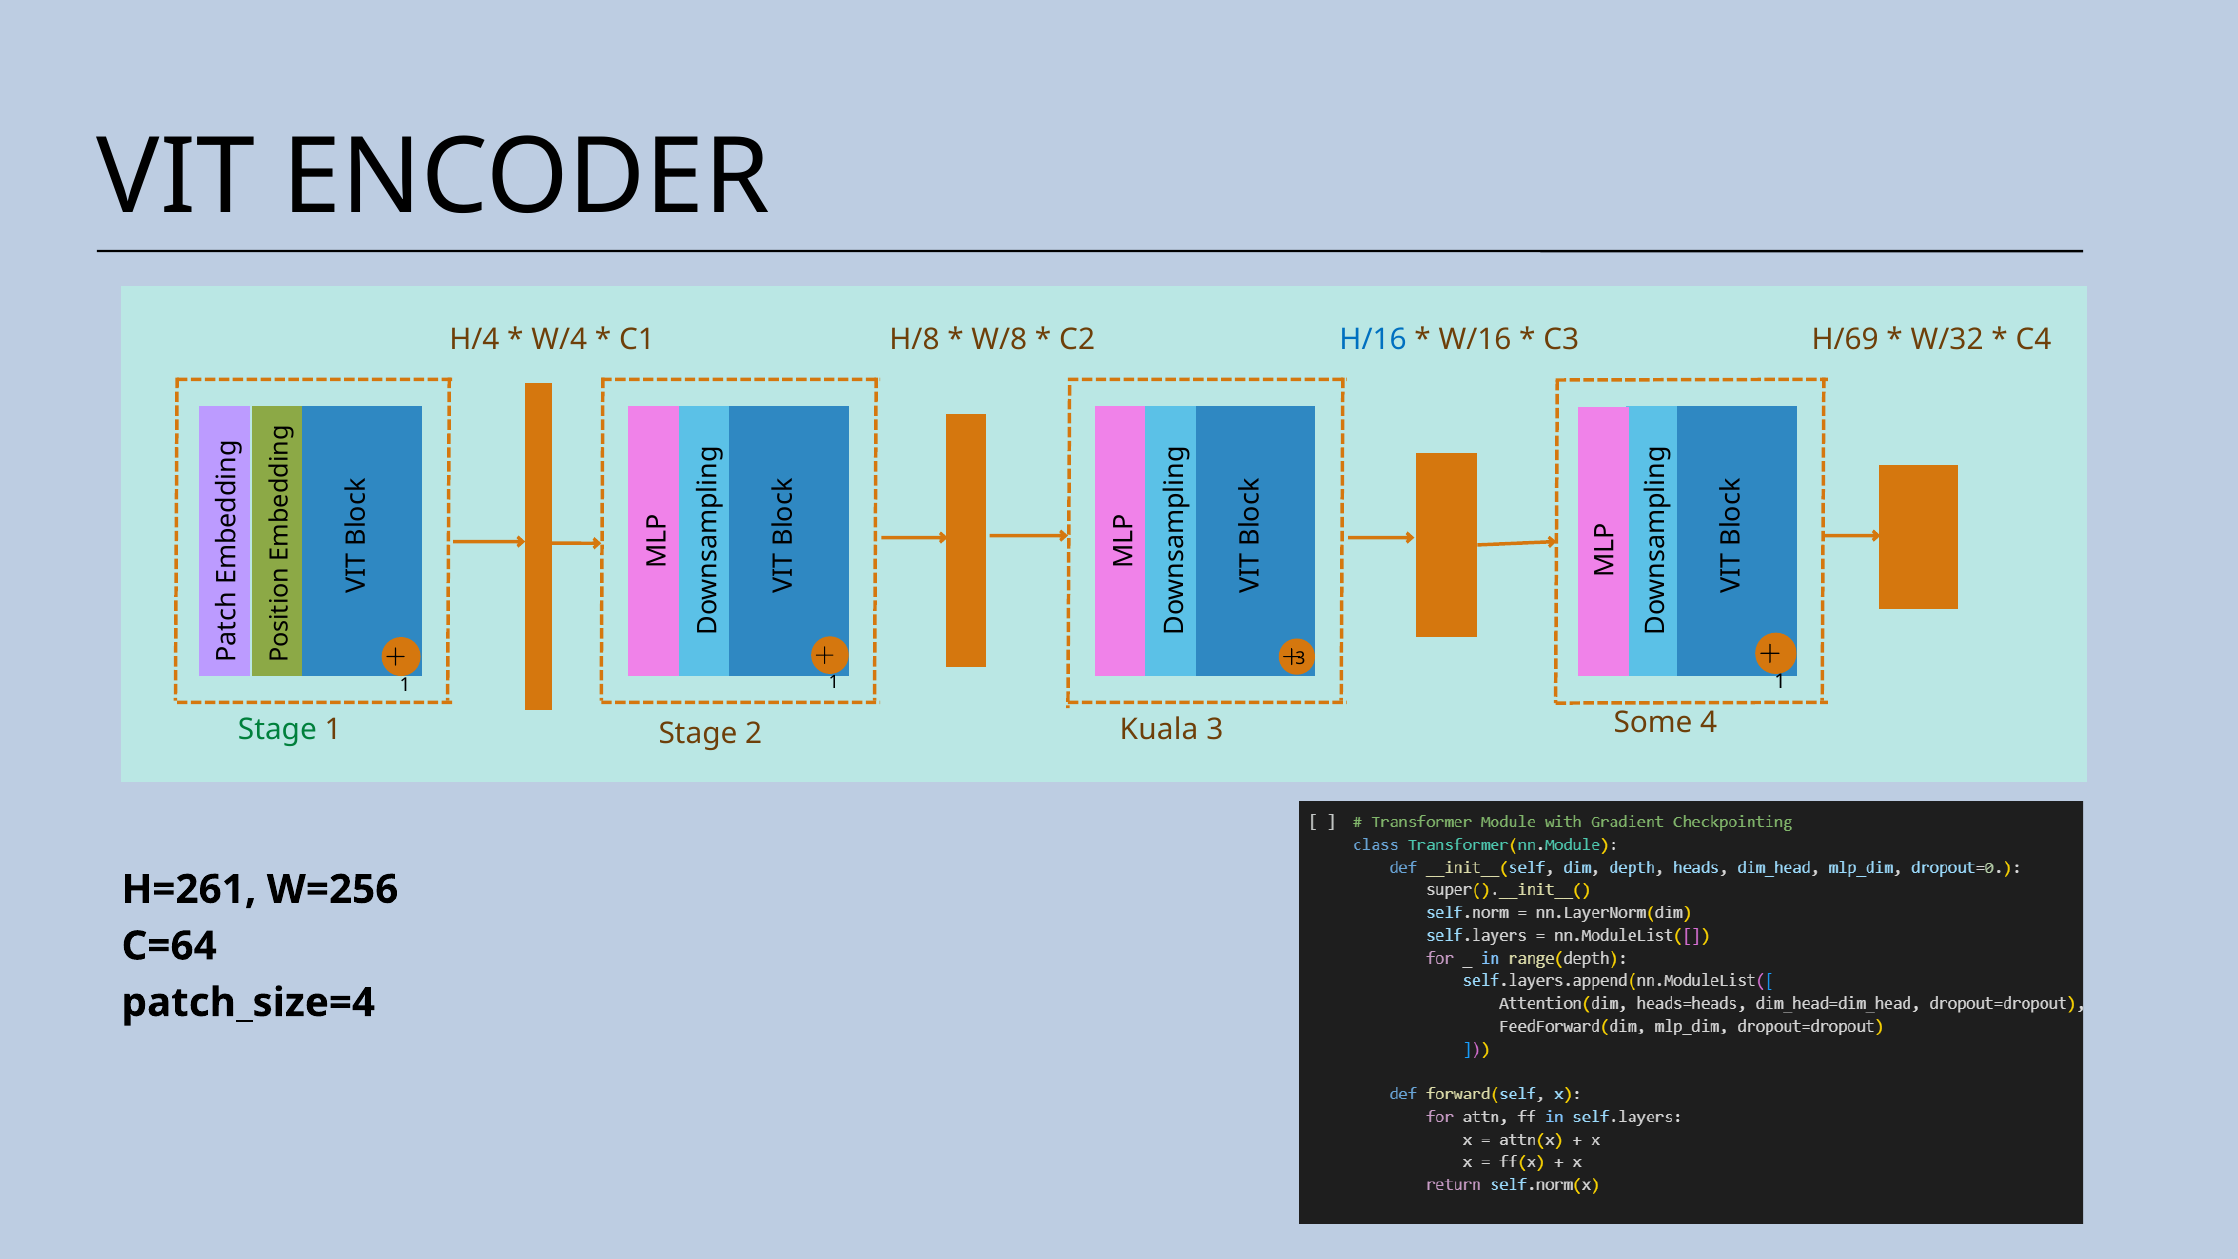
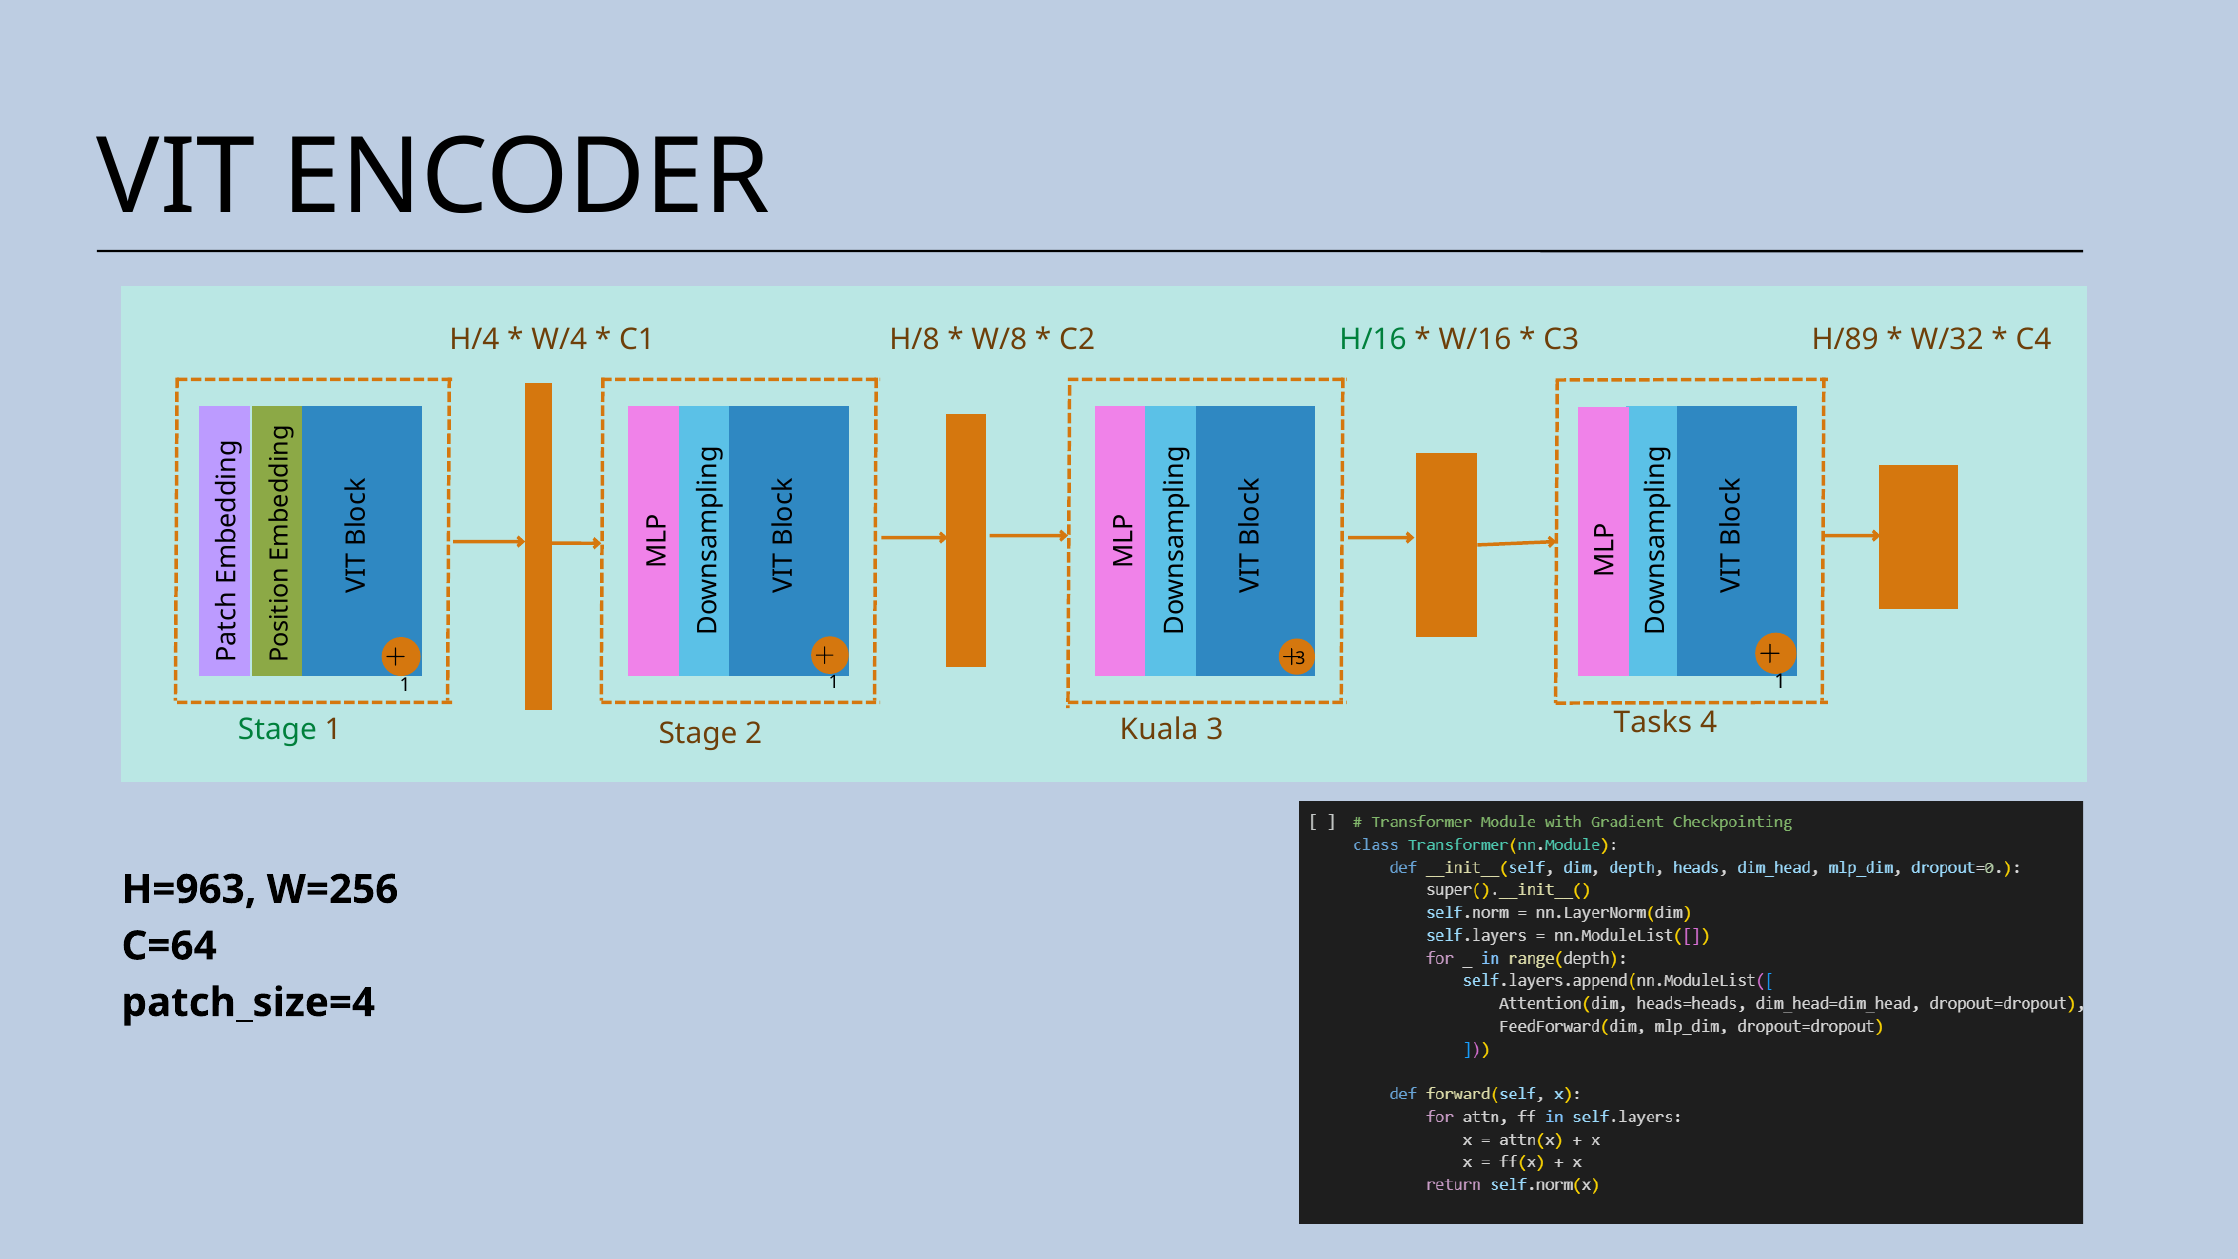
H/16 colour: blue -> green
H/69: H/69 -> H/89
Some: Some -> Tasks
H=261: H=261 -> H=963
